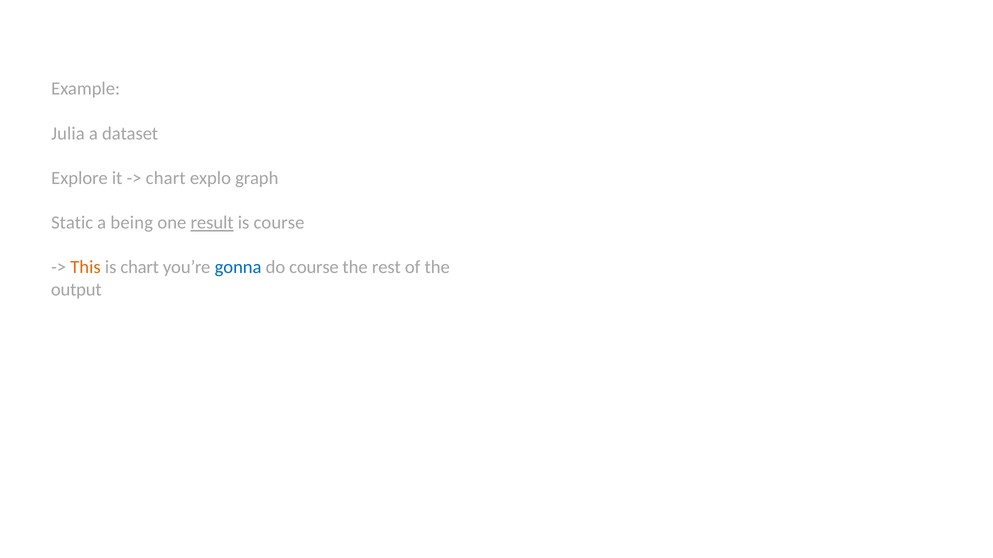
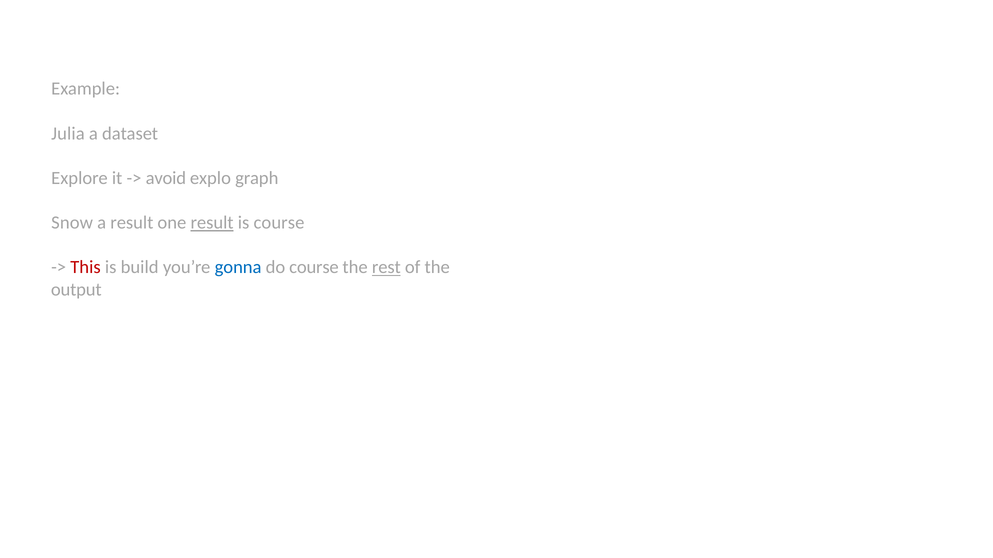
chart at (166, 178): chart -> avoid
Static: Static -> Snow
a being: being -> result
This colour: orange -> red
is chart: chart -> build
rest underline: none -> present
